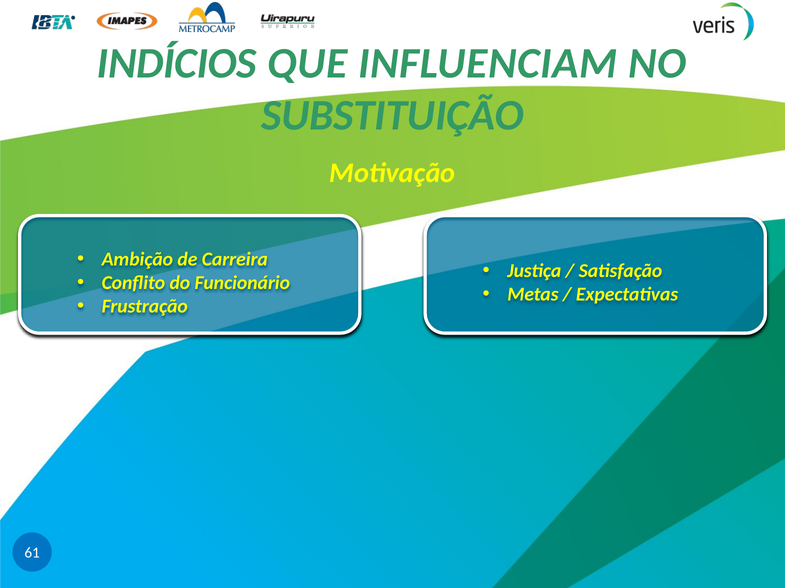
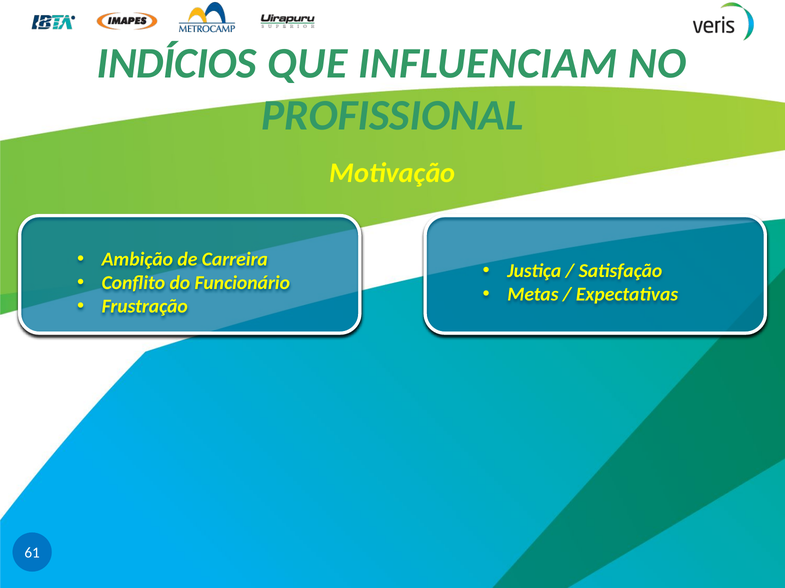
SUBSTITUIÇÃO: SUBSTITUIÇÃO -> PROFISSIONAL
